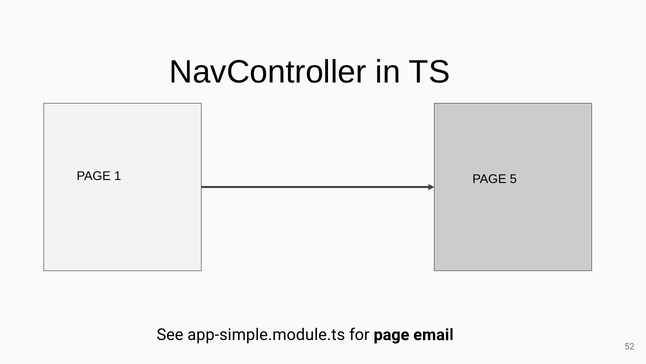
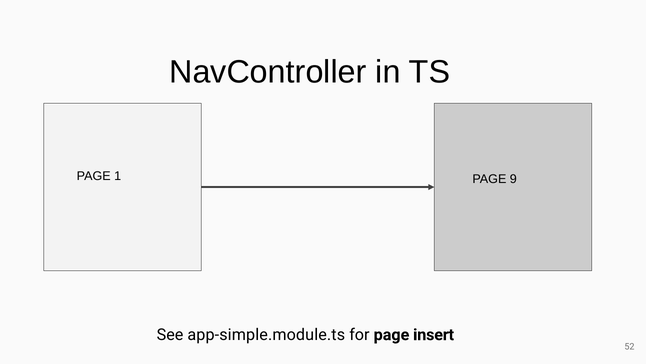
5: 5 -> 9
email: email -> insert
